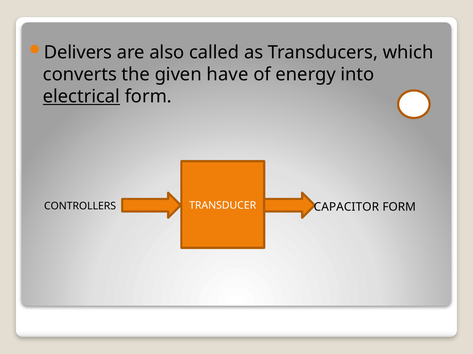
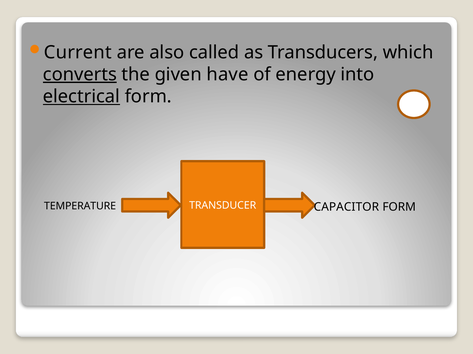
Delivers: Delivers -> Current
converts underline: none -> present
CONTROLLERS: CONTROLLERS -> TEMPERATURE
